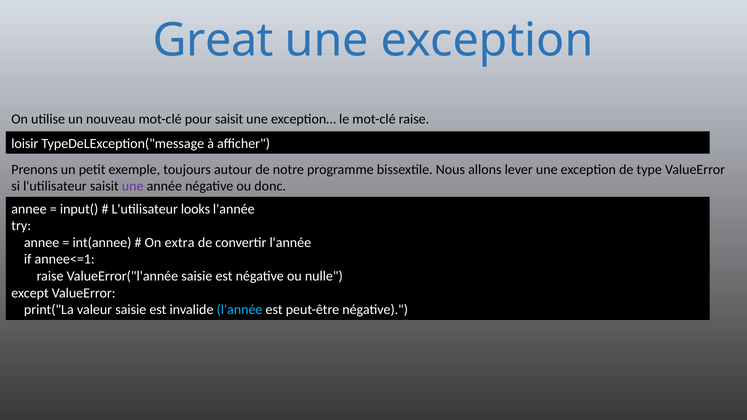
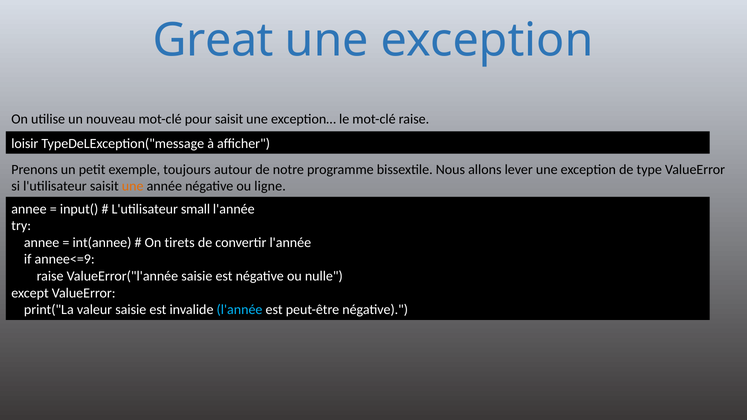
une at (133, 186) colour: purple -> orange
donc: donc -> ligne
looks: looks -> small
extra: extra -> tirets
annee<=1: annee<=1 -> annee<=9
